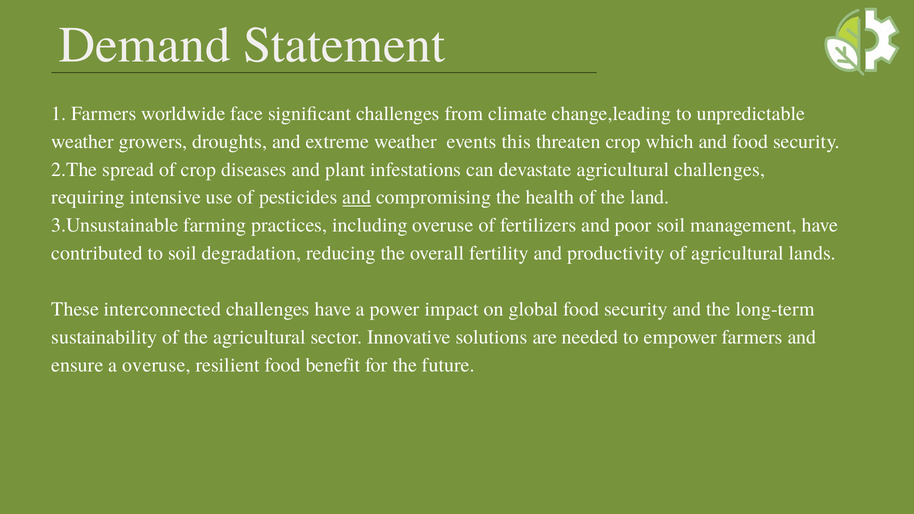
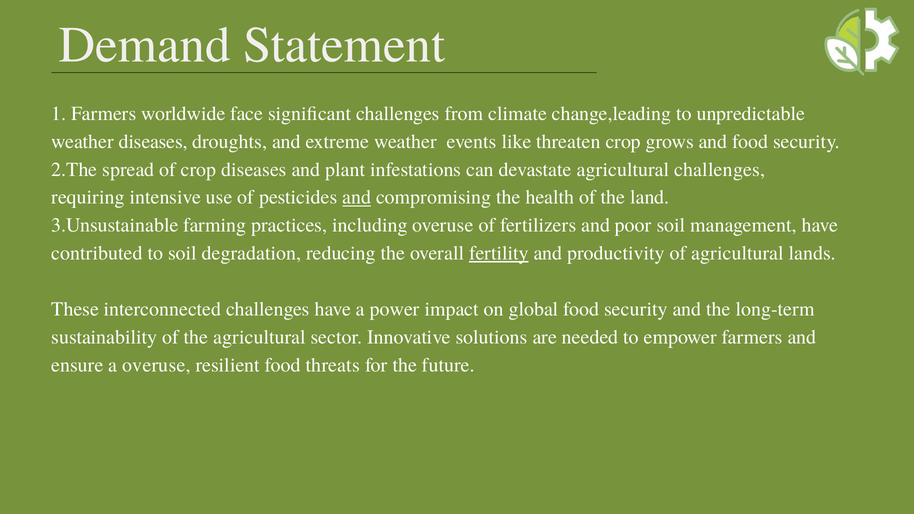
weather growers: growers -> diseases
this: this -> like
which: which -> grows
fertility underline: none -> present
benefit: benefit -> threats
